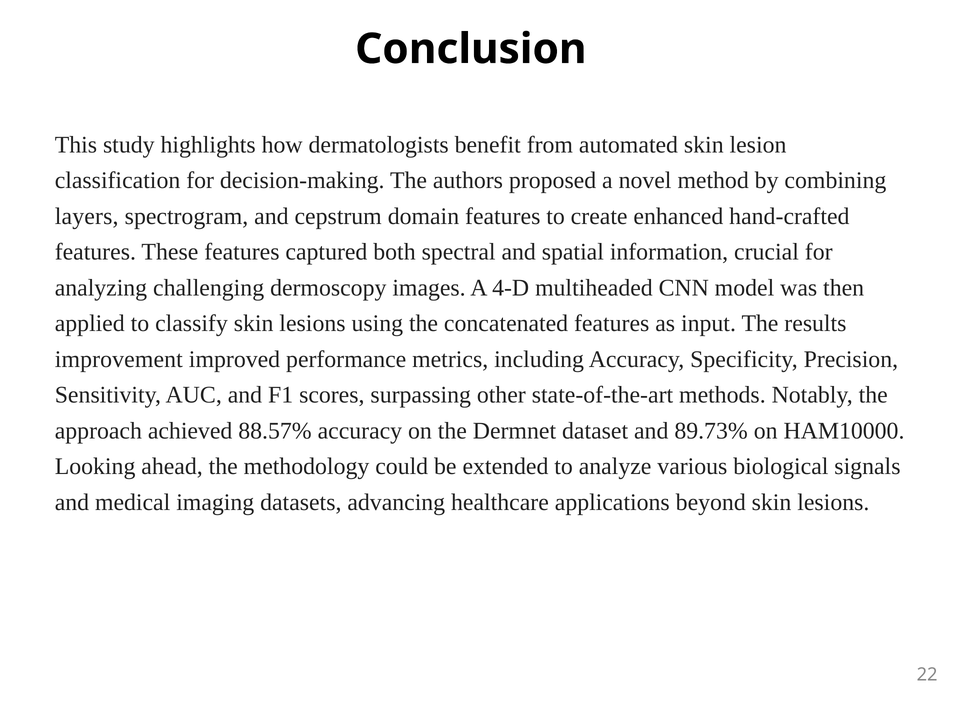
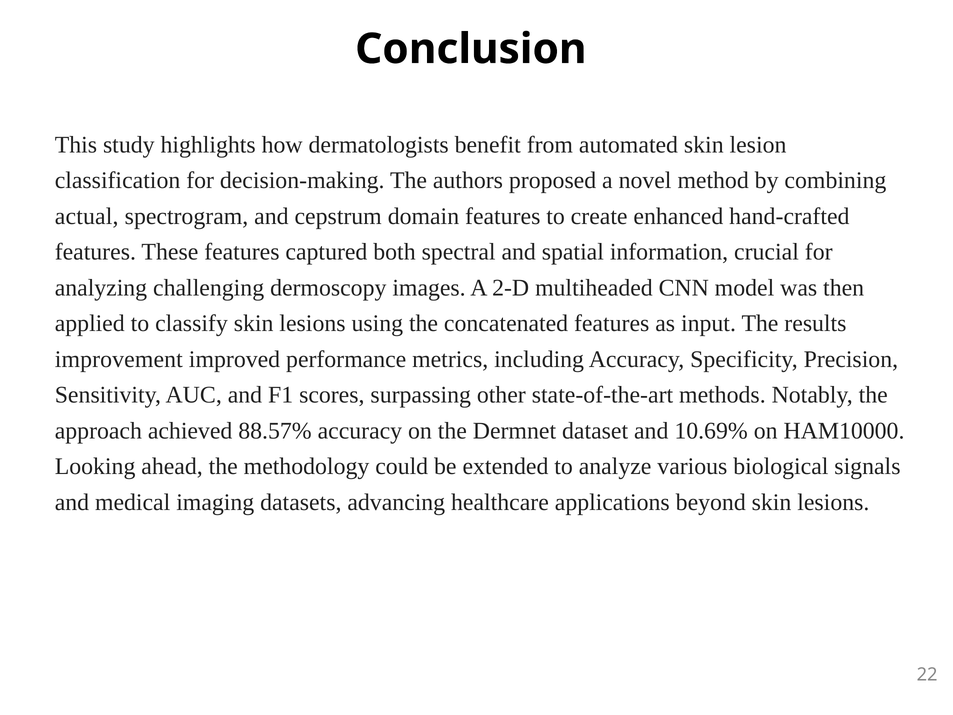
layers: layers -> actual
4-D: 4-D -> 2-D
89.73%: 89.73% -> 10.69%
